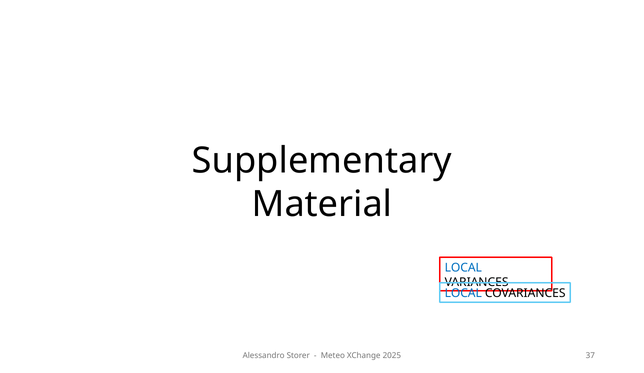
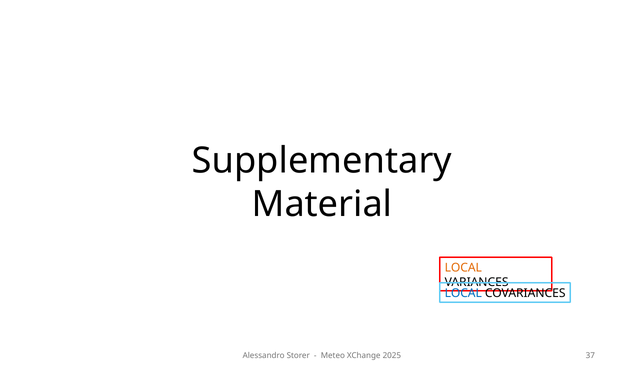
LOCAL at (463, 267) colour: blue -> orange
